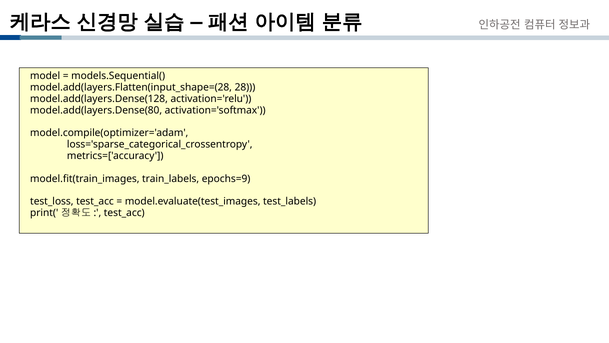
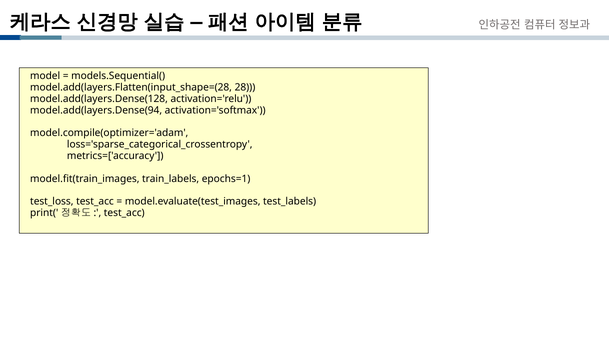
model.add(layers.Dense(80: model.add(layers.Dense(80 -> model.add(layers.Dense(94
epochs=9: epochs=9 -> epochs=1
